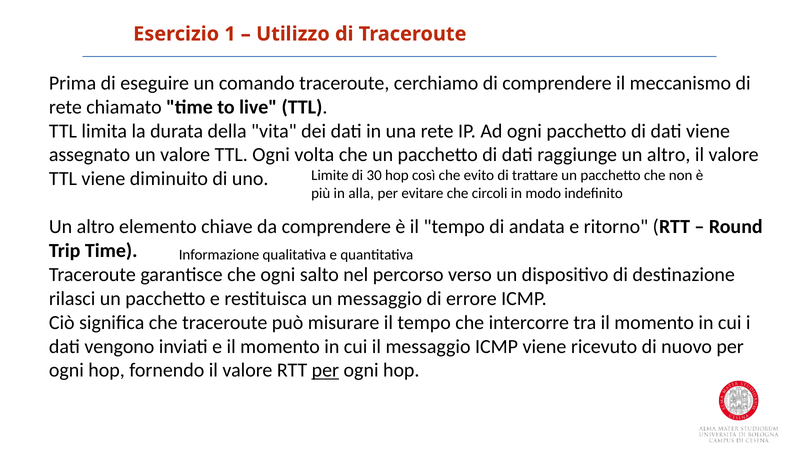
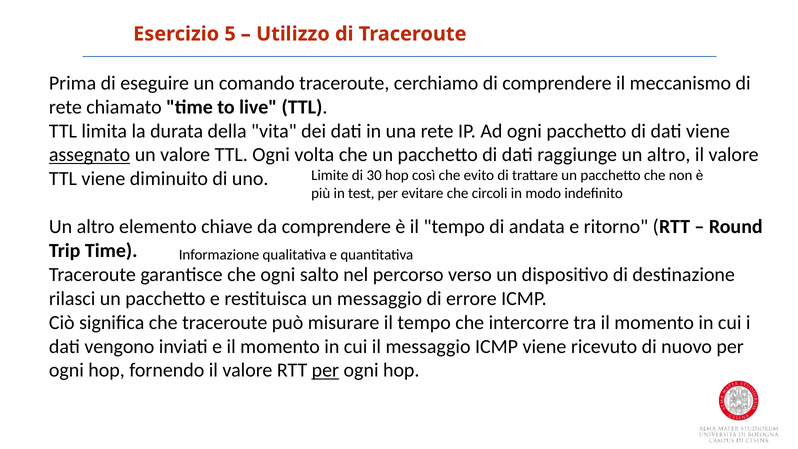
1: 1 -> 5
assegnato underline: none -> present
alla: alla -> test
